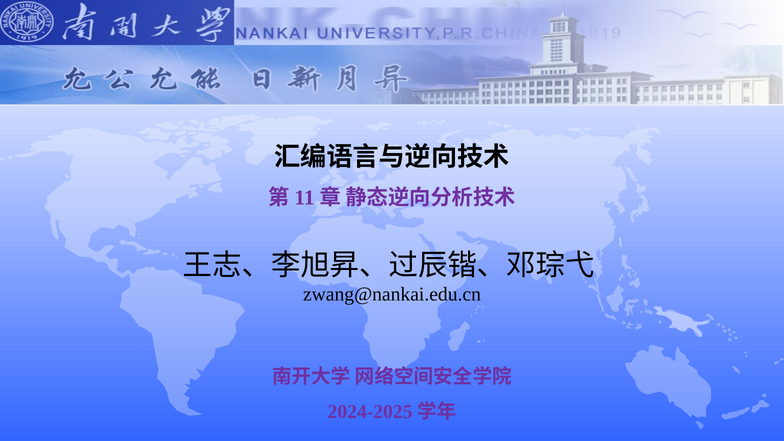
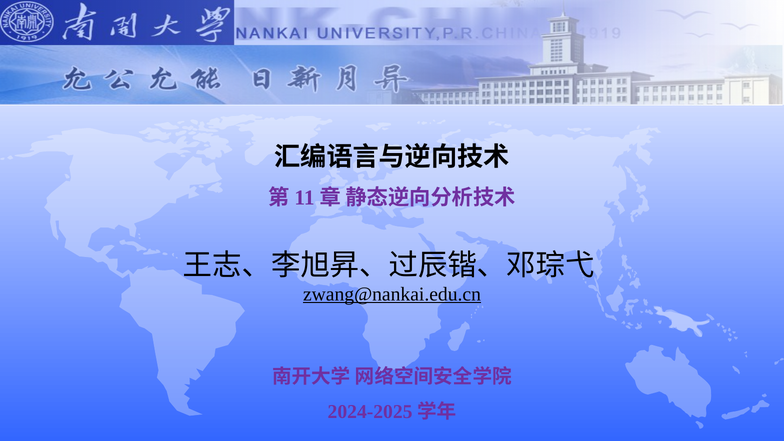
zwang@nankai.edu.cn underline: none -> present
